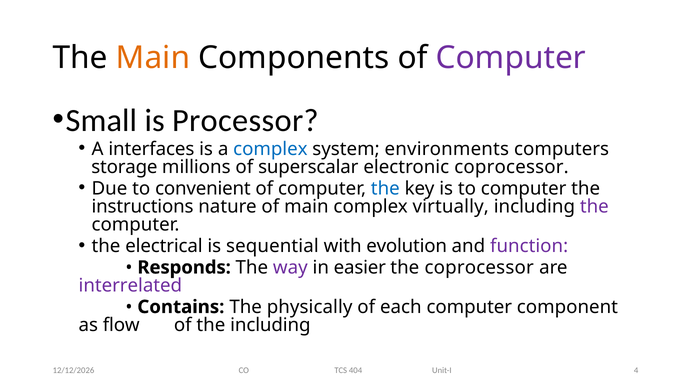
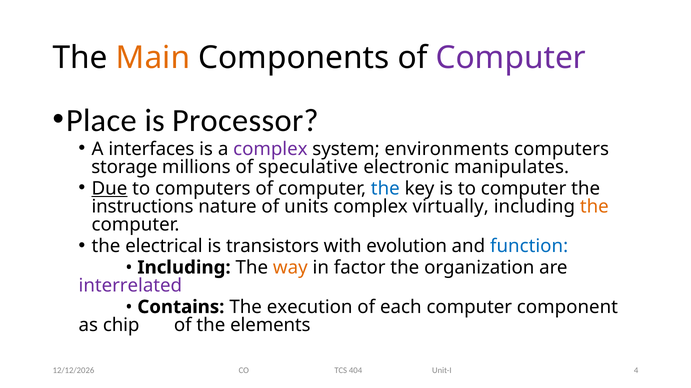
Small: Small -> Place
complex at (270, 149) colour: blue -> purple
superscalar: superscalar -> speculative
electronic coprocessor: coprocessor -> manipulates
Due underline: none -> present
to convenient: convenient -> computers
of main: main -> units
the at (594, 207) colour: purple -> orange
sequential: sequential -> transistors
function colour: purple -> blue
Responds at (184, 268): Responds -> Including
way colour: purple -> orange
easier: easier -> factor
the coprocessor: coprocessor -> organization
physically: physically -> execution
flow: flow -> chip
the including: including -> elements
